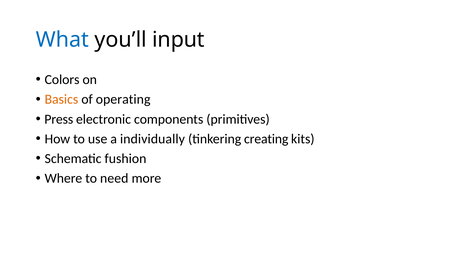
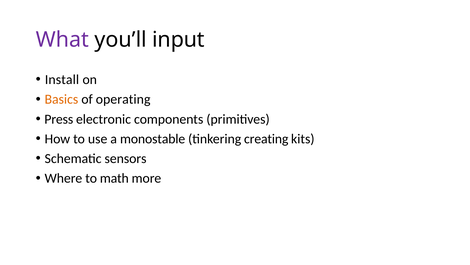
What colour: blue -> purple
Colors: Colors -> Install
individually: individually -> monostable
fushion: fushion -> sensors
need: need -> math
